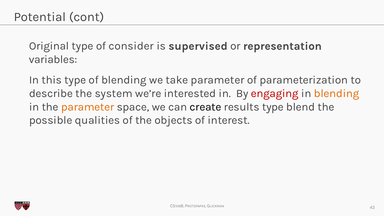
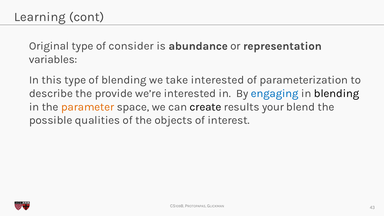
Potential: Potential -> Learning
supervised: supervised -> abundance
take parameter: parameter -> interested
system: system -> provide
engaging colour: red -> blue
blending at (337, 93) colour: orange -> black
results type: type -> your
